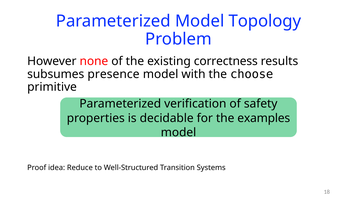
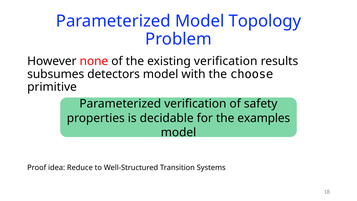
existing correctness: correctness -> verification
presence: presence -> detectors
